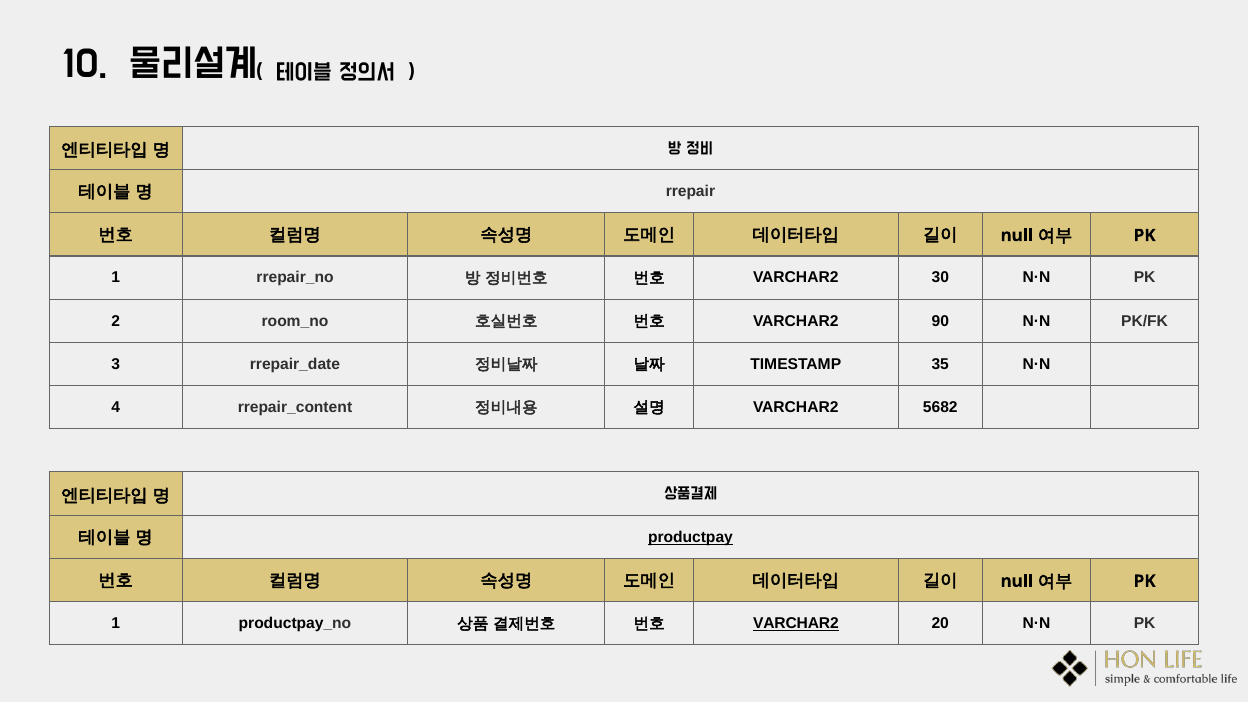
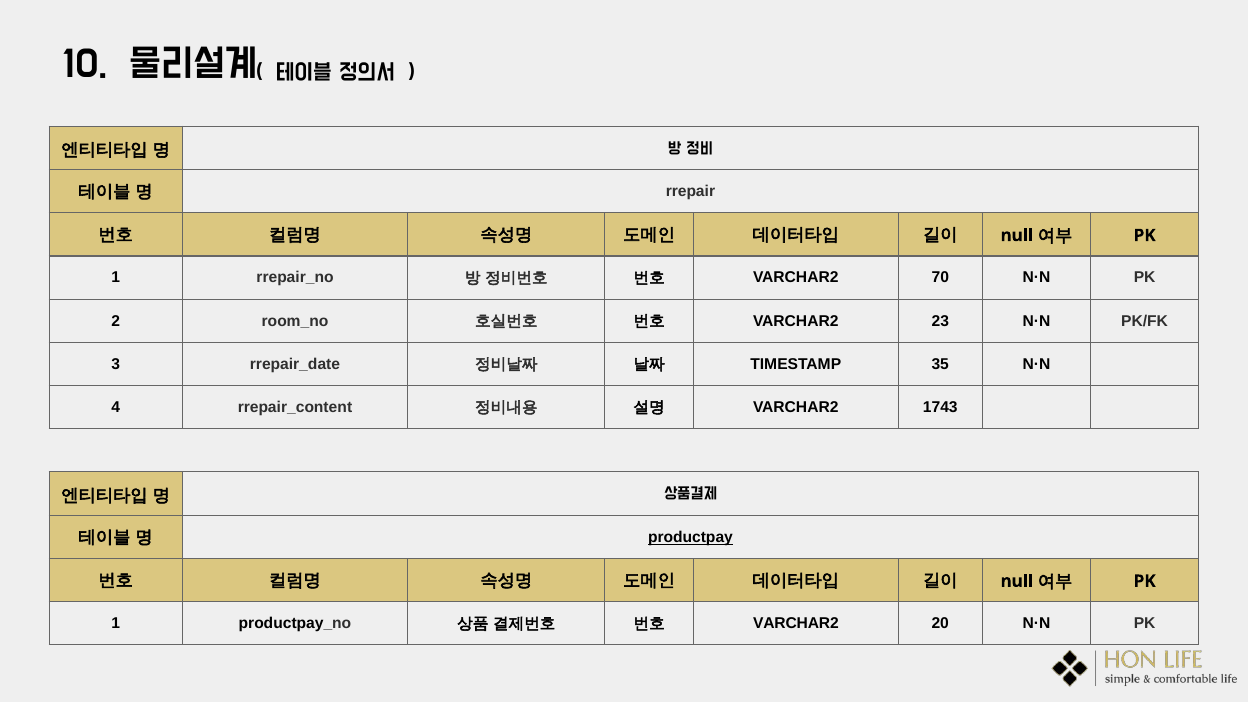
30: 30 -> 70
90: 90 -> 23
5682: 5682 -> 1743
VARCHAR2 at (796, 624) underline: present -> none
